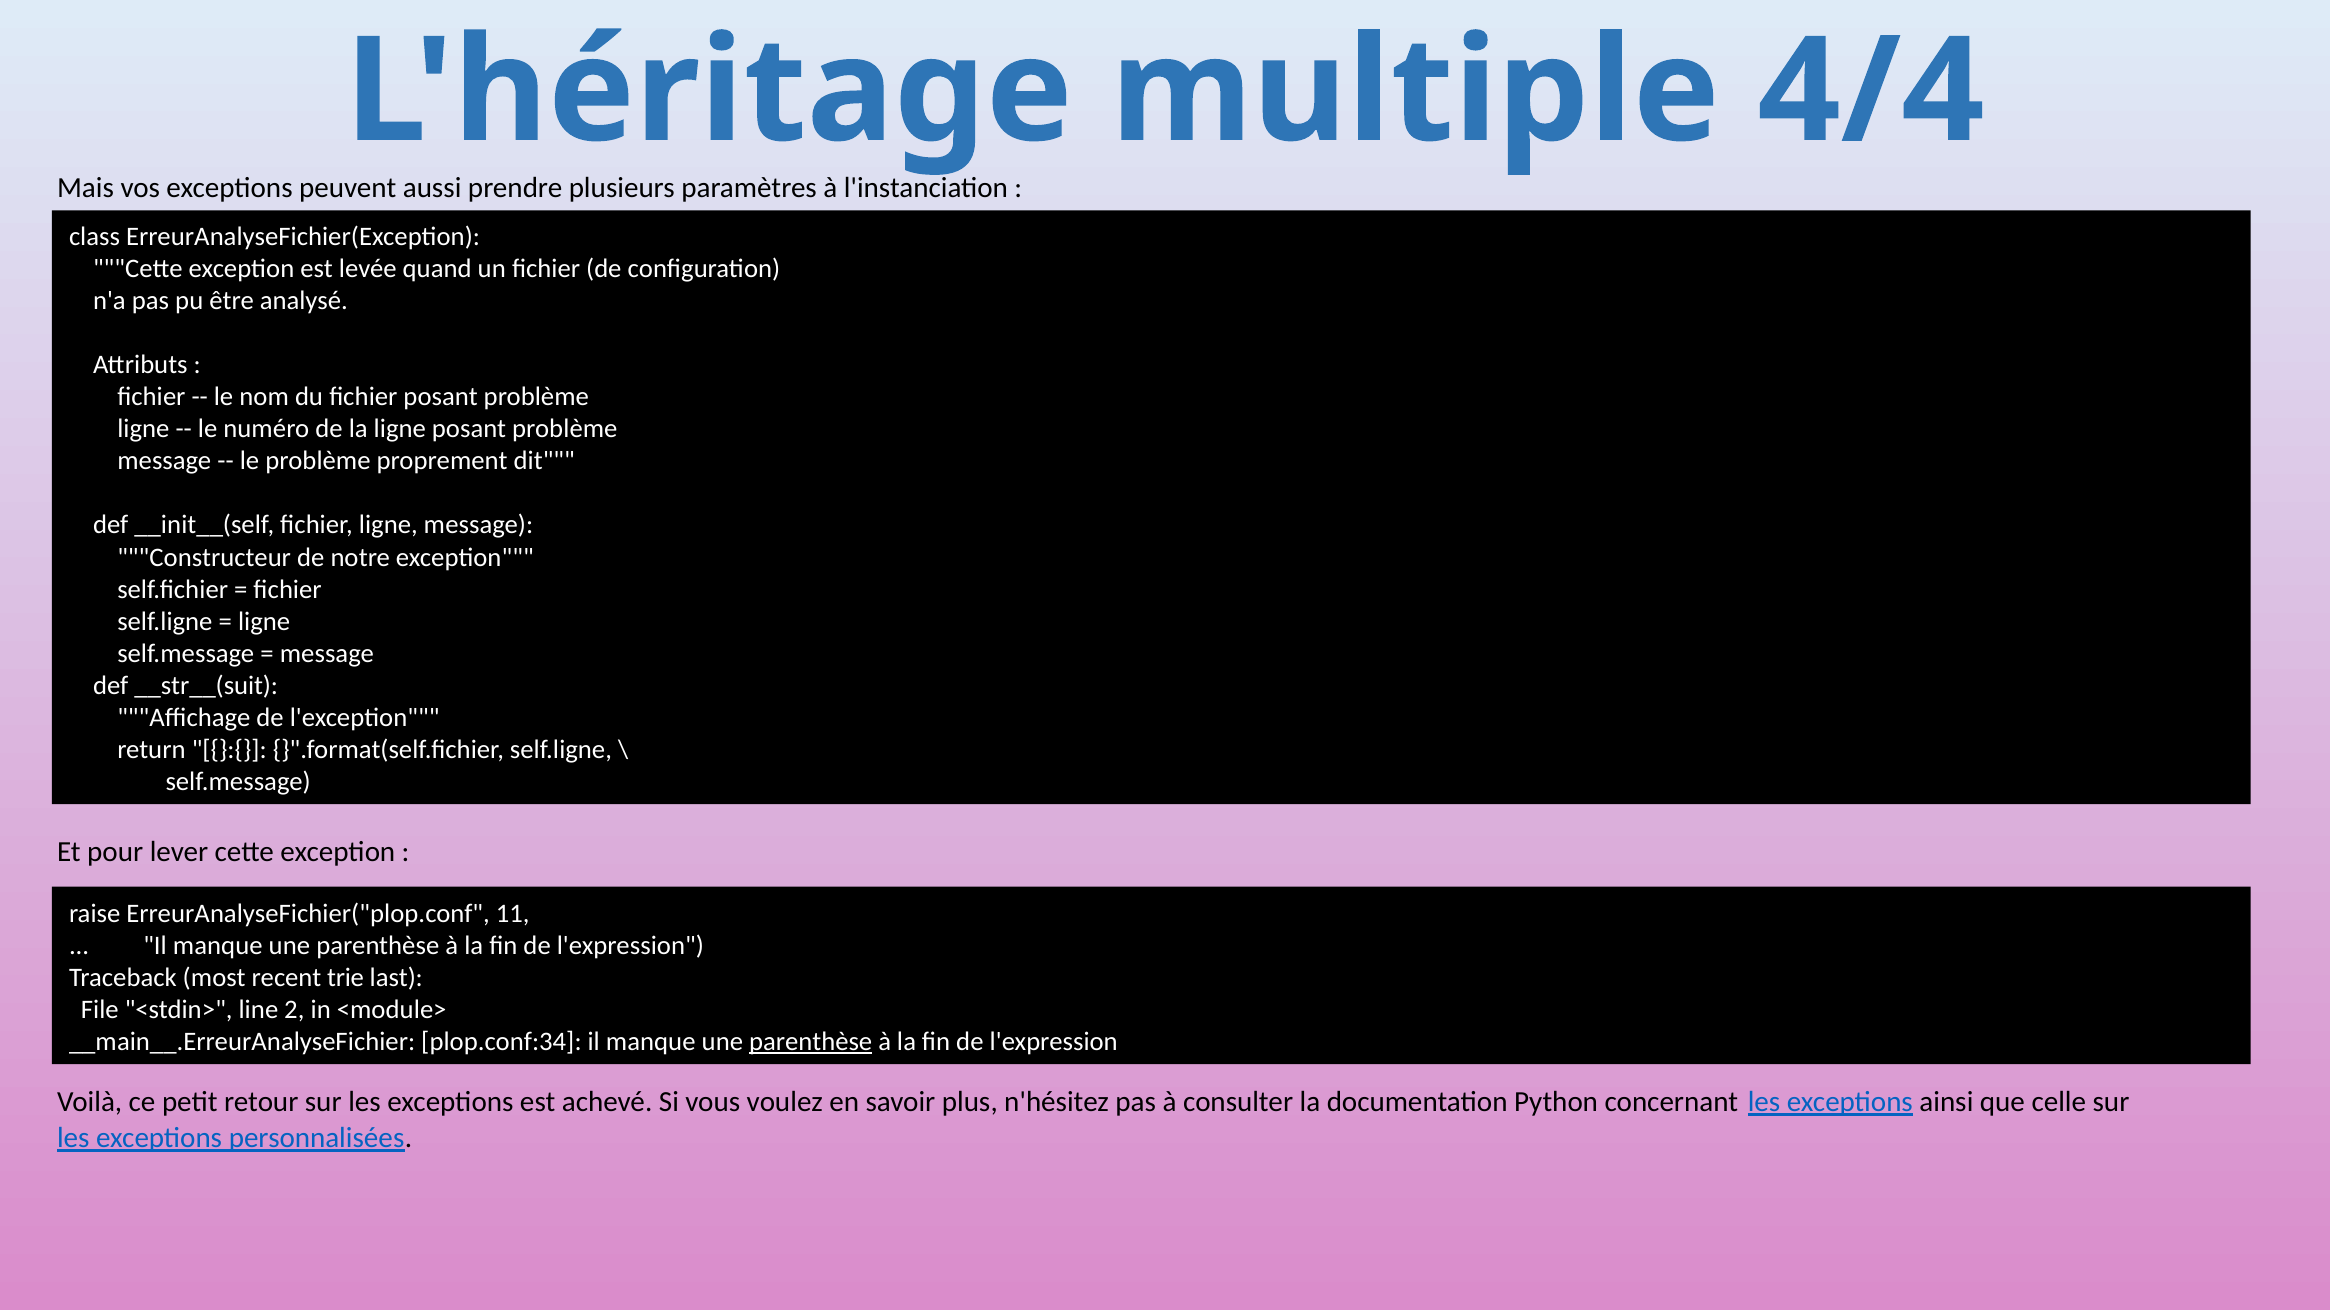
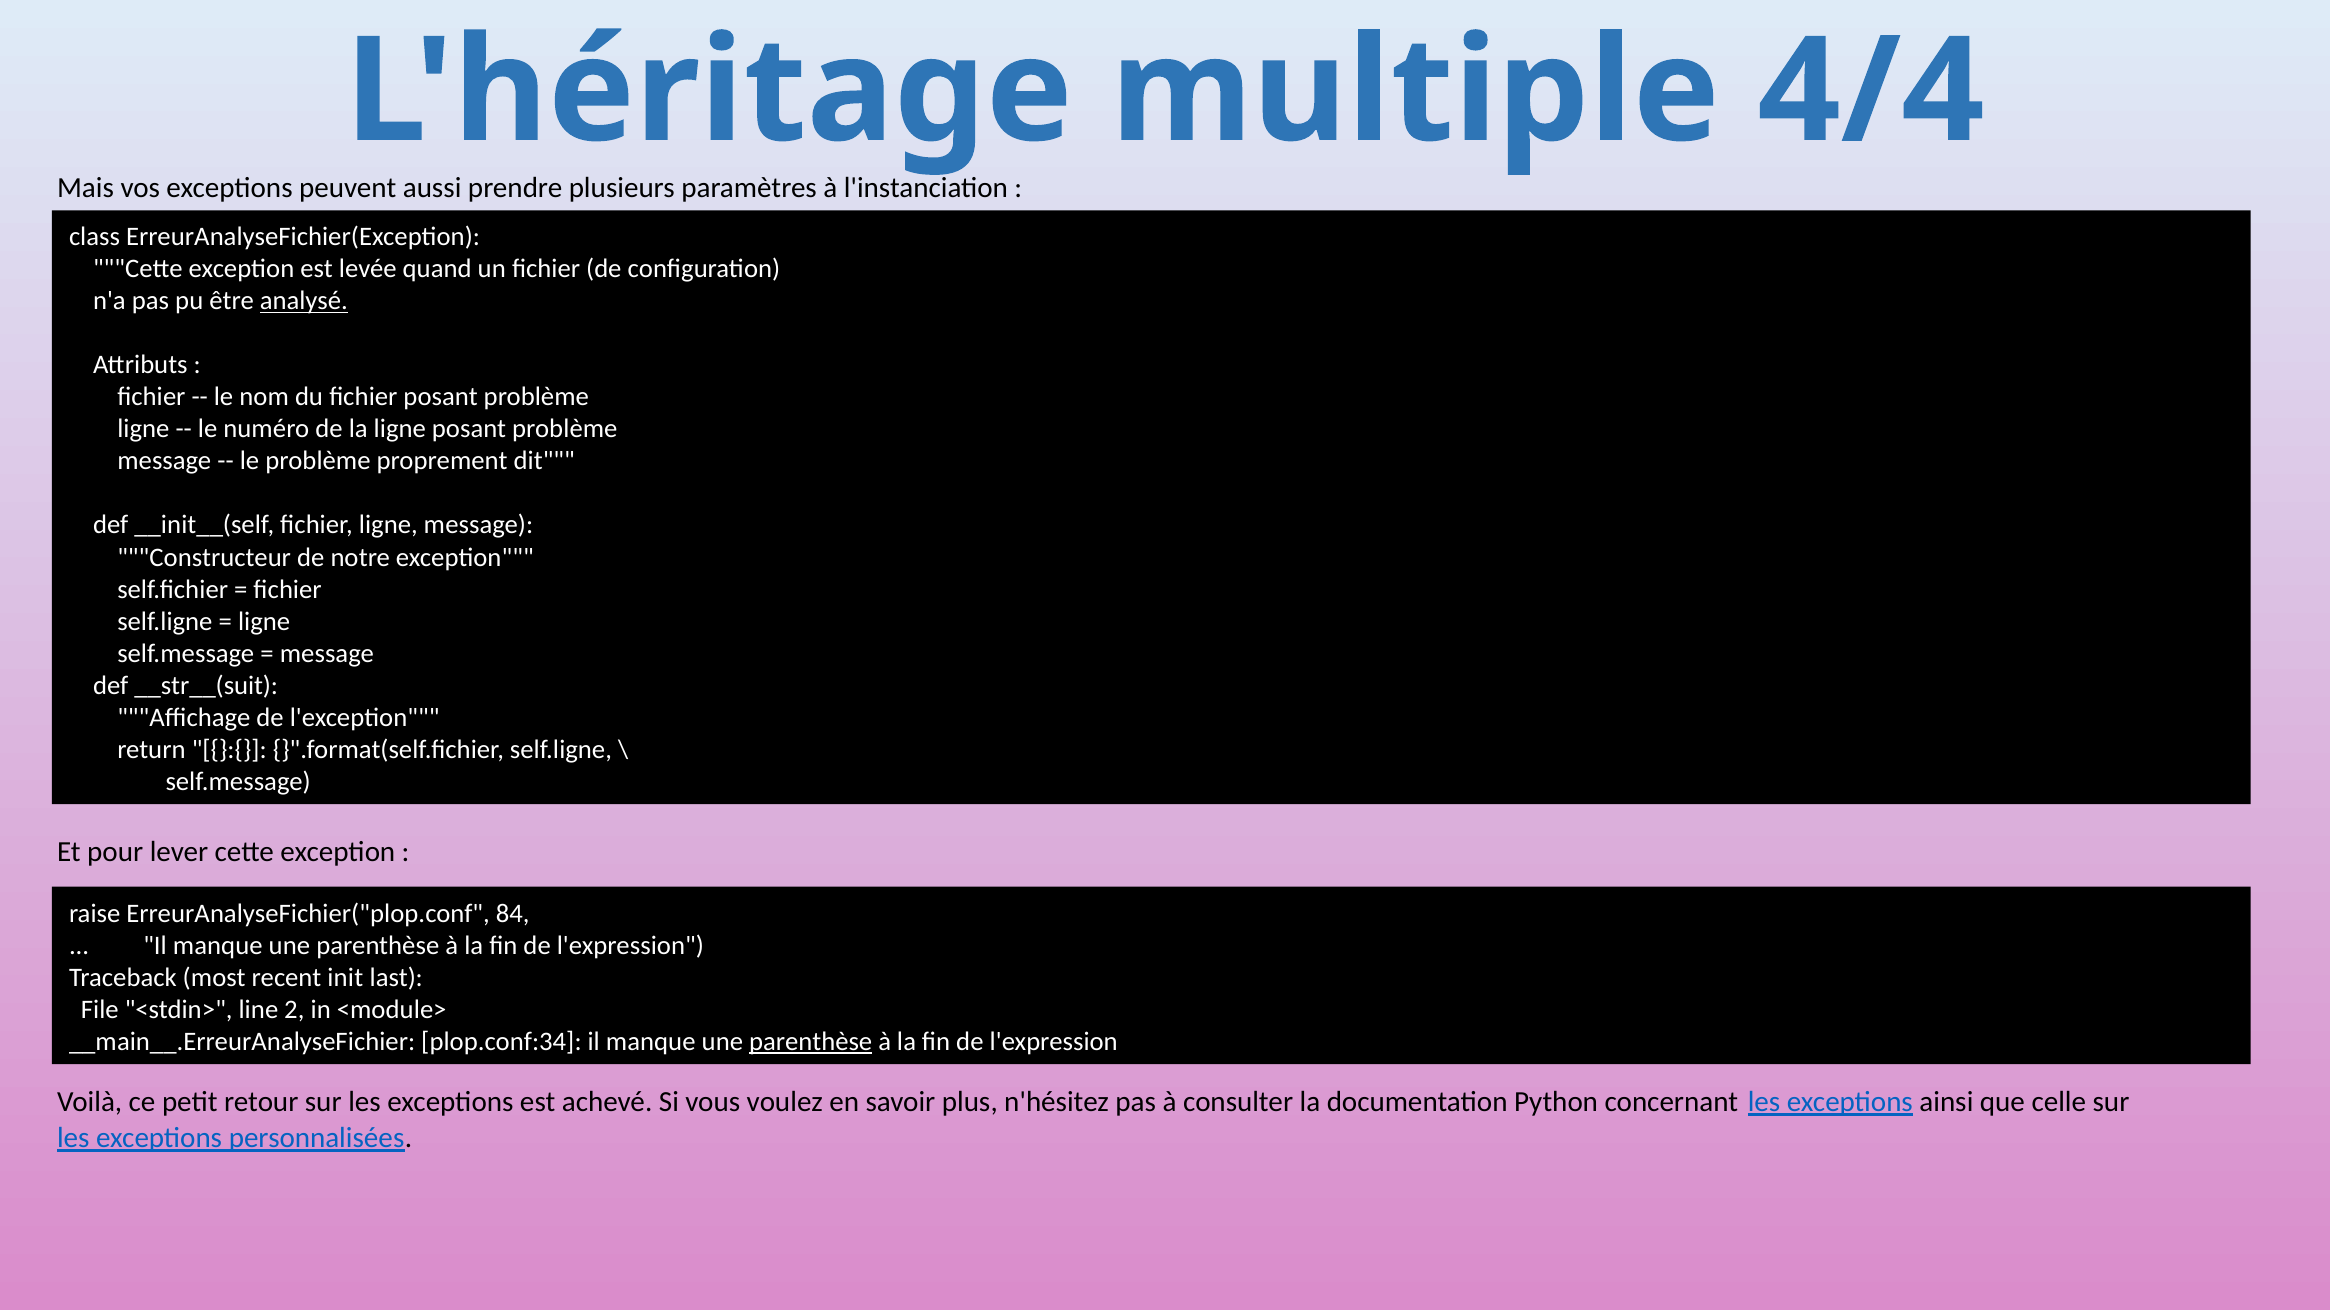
analysé underline: none -> present
11: 11 -> 84
trie: trie -> init
